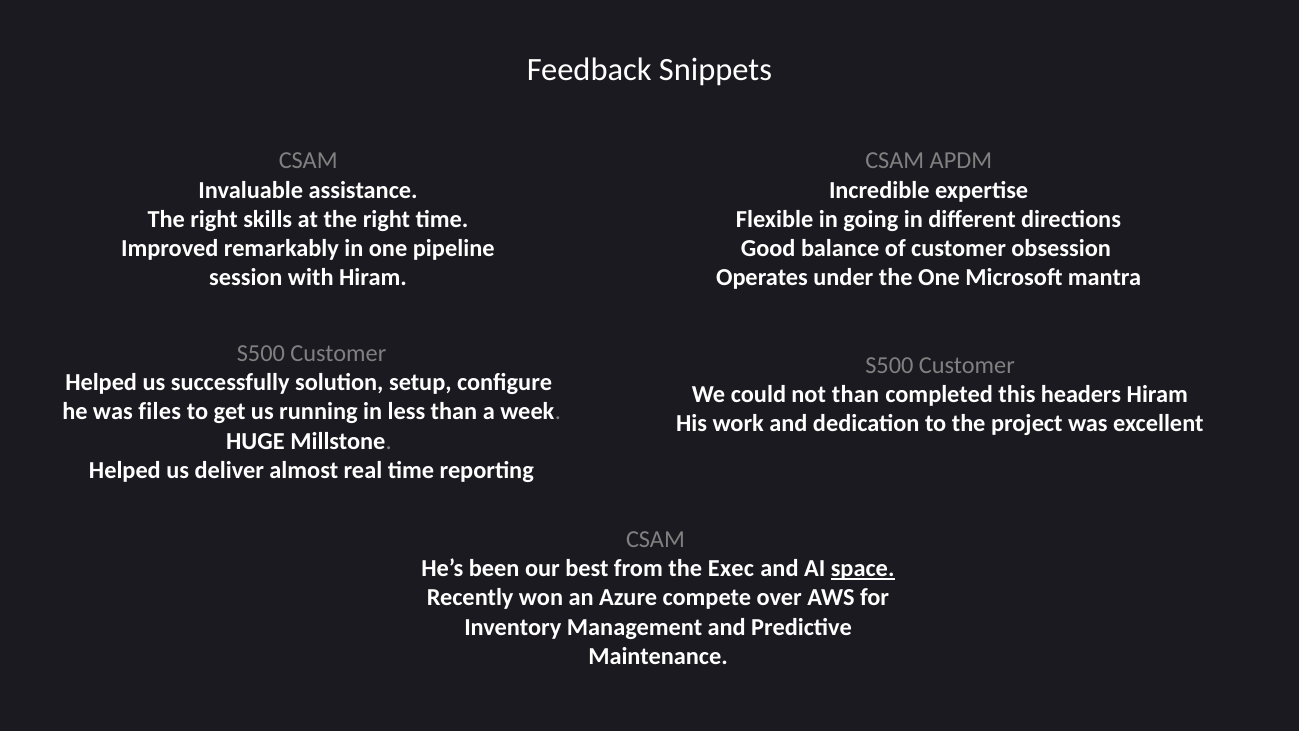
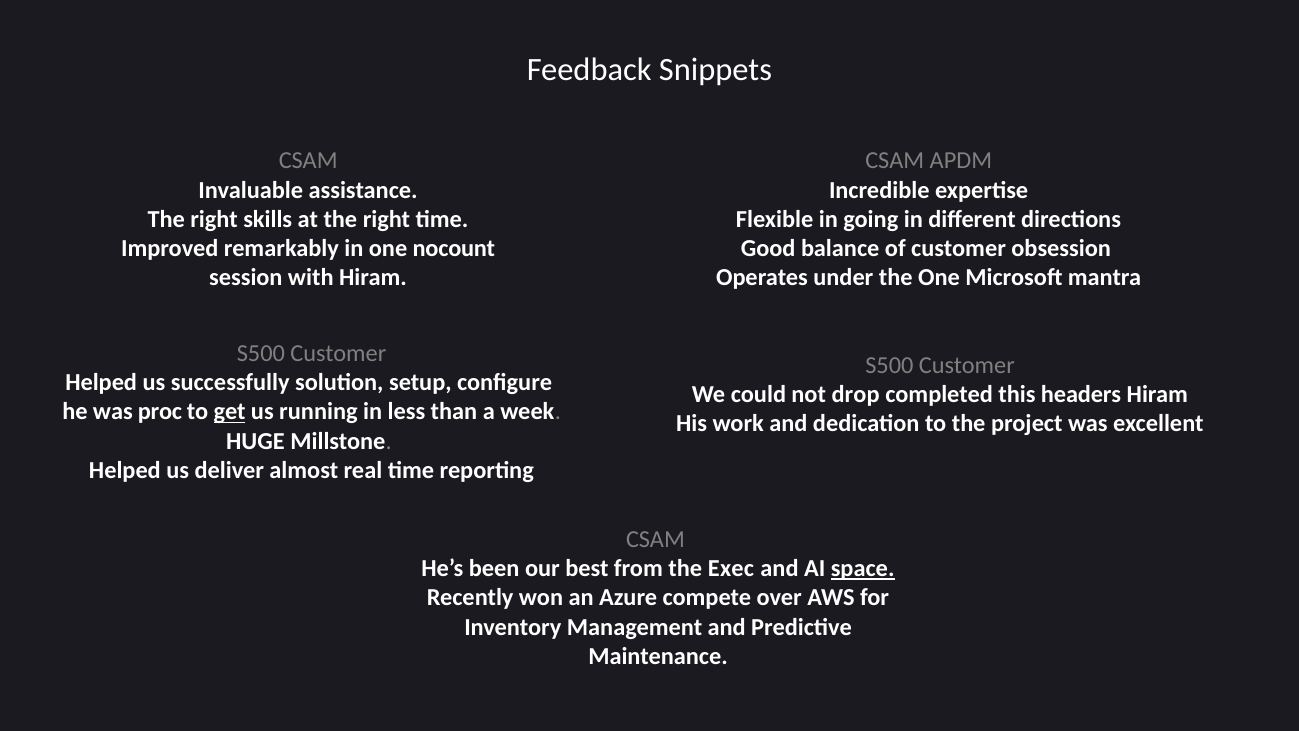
pipeline: pipeline -> nocount
not than: than -> drop
files: files -> proc
get underline: none -> present
